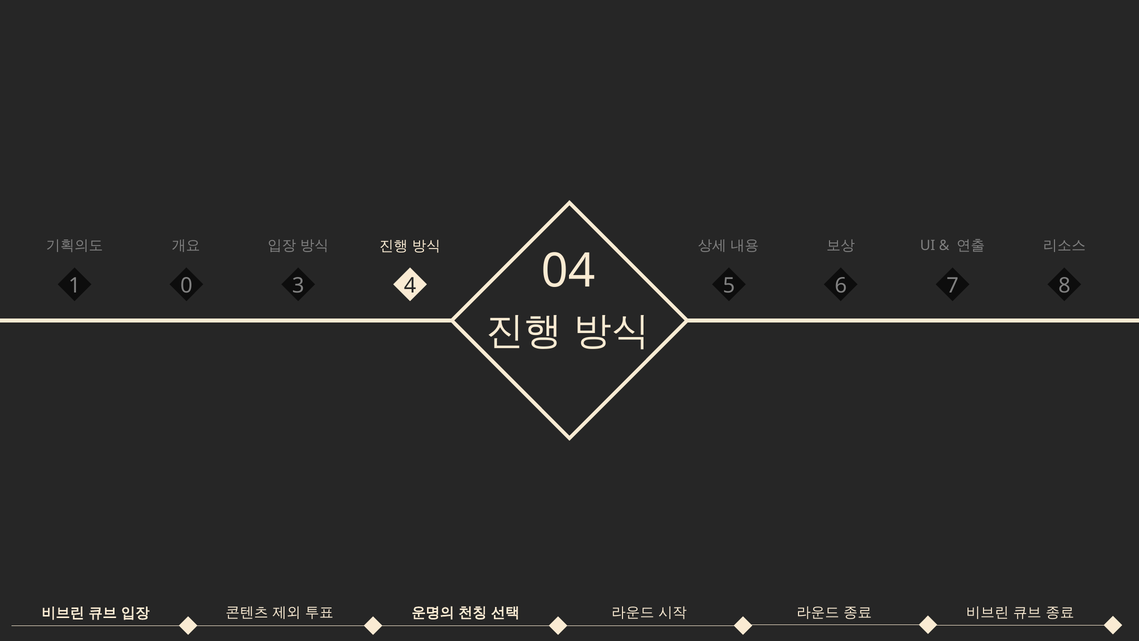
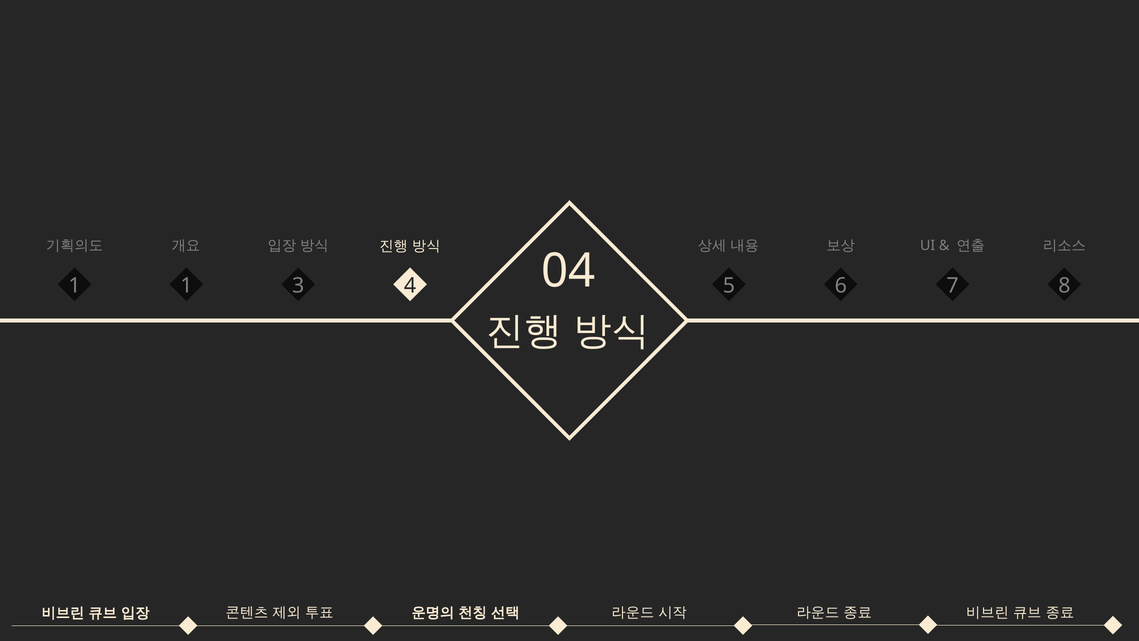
1 0: 0 -> 1
